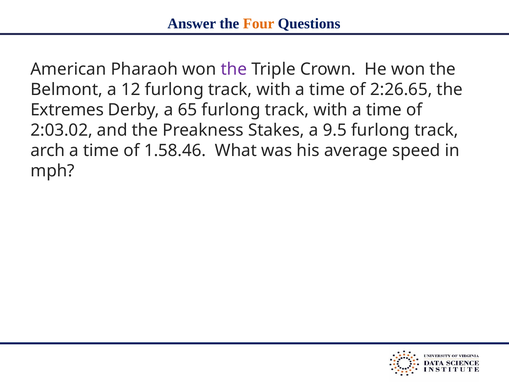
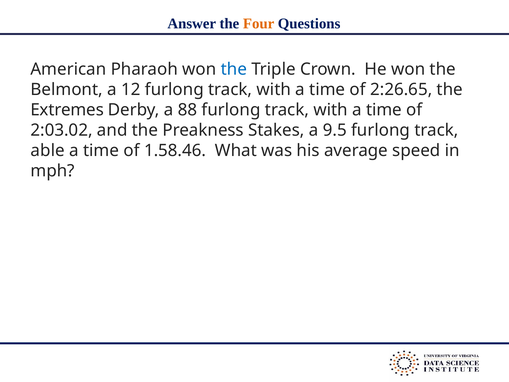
the at (234, 69) colour: purple -> blue
65: 65 -> 88
arch: arch -> able
